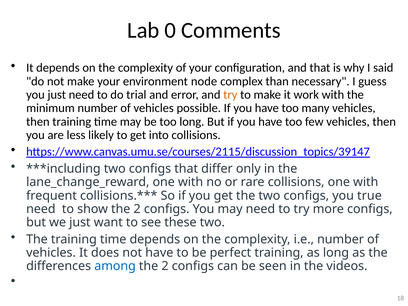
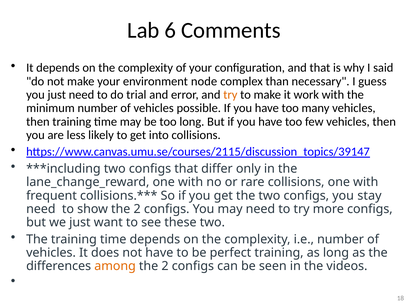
0: 0 -> 6
true: true -> stay
among colour: blue -> orange
